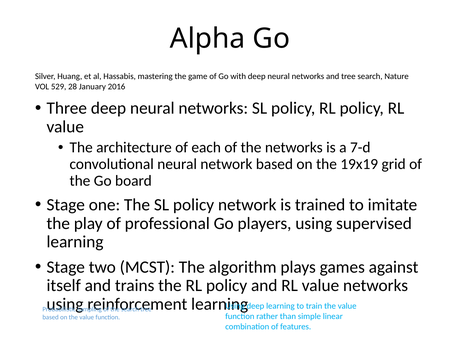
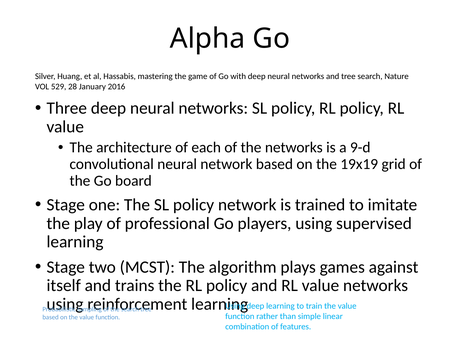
7-d: 7-d -> 9-d
